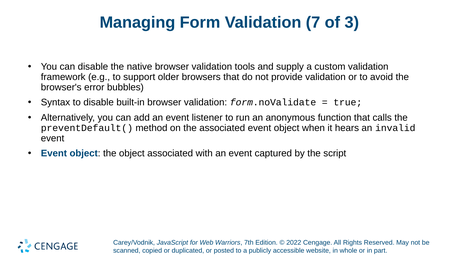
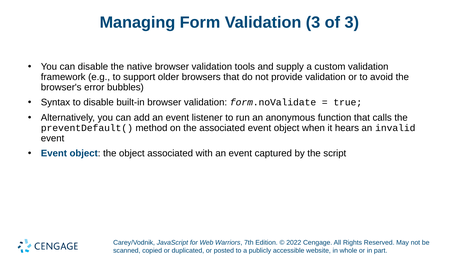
Validation 7: 7 -> 3
